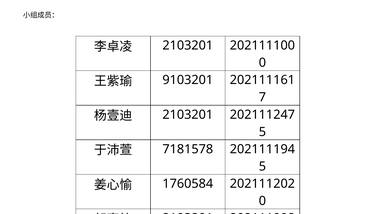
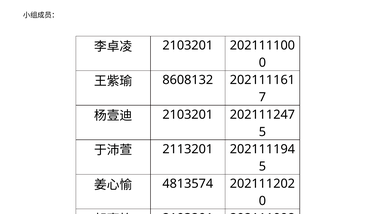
9103201: 9103201 -> 8608132
7181578: 7181578 -> 2113201
1760584: 1760584 -> 4813574
